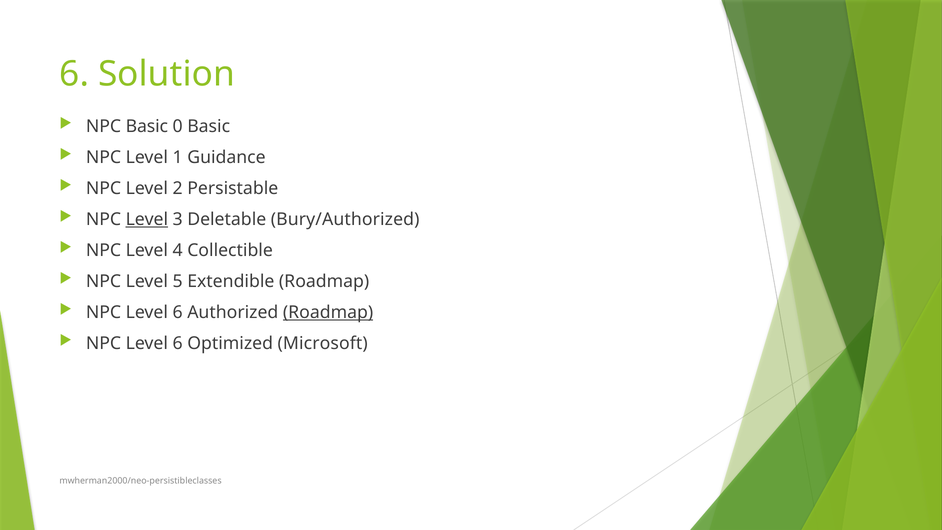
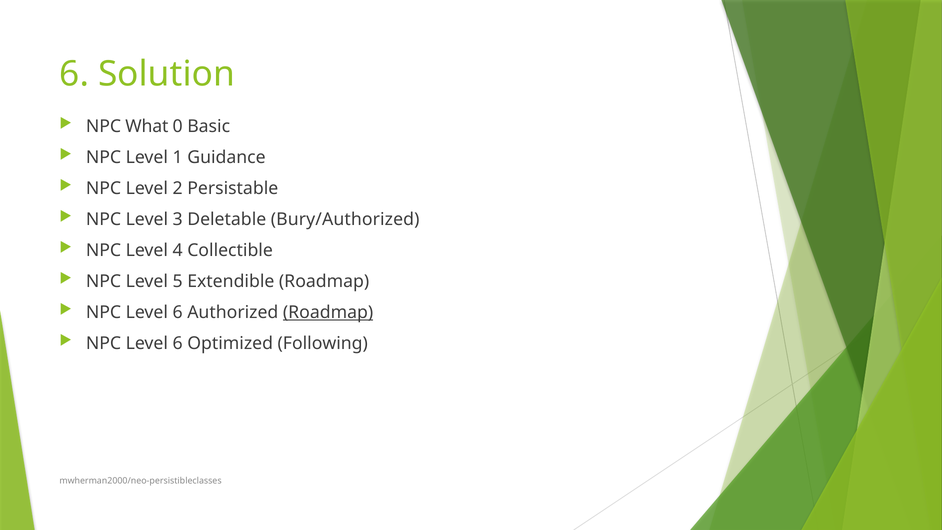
NPC Basic: Basic -> What
Level at (147, 219) underline: present -> none
Microsoft: Microsoft -> Following
